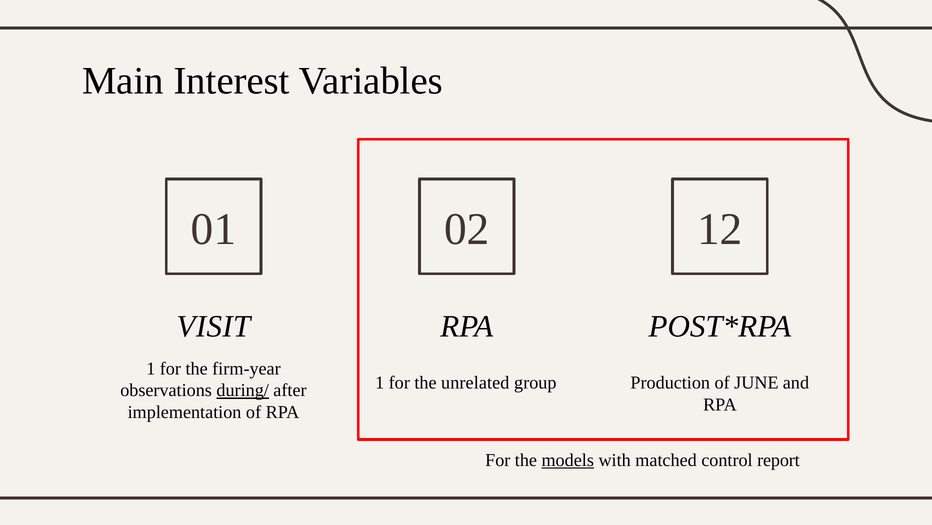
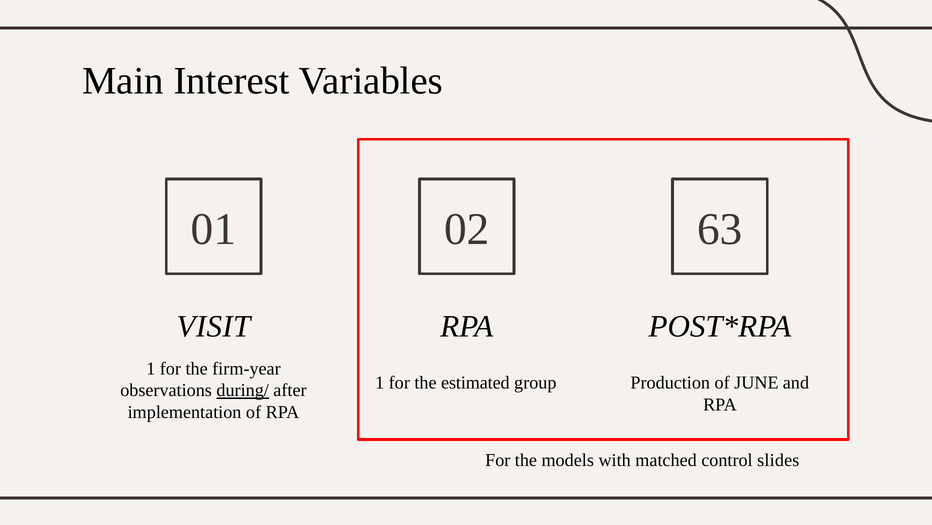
12: 12 -> 63
unrelated: unrelated -> estimated
models underline: present -> none
report: report -> slides
